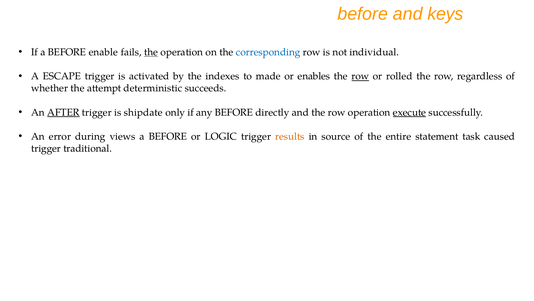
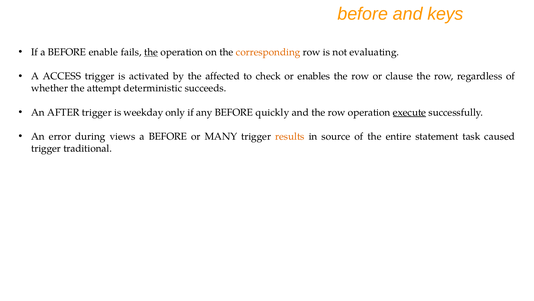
corresponding colour: blue -> orange
individual: individual -> evaluating
ESCAPE: ESCAPE -> ACCESS
indexes: indexes -> affected
made: made -> check
row at (360, 76) underline: present -> none
rolled: rolled -> clause
AFTER underline: present -> none
shipdate: shipdate -> weekday
directly: directly -> quickly
LOGIC: LOGIC -> MANY
